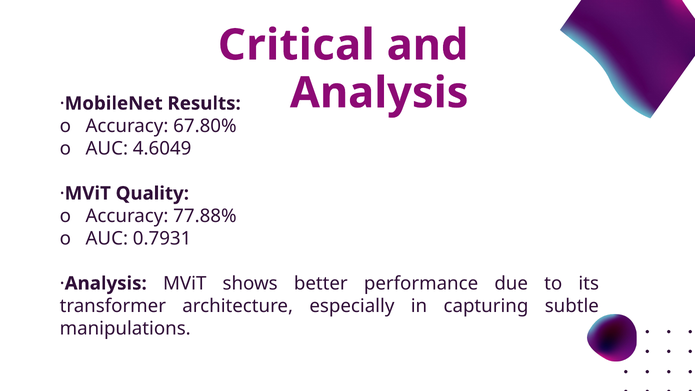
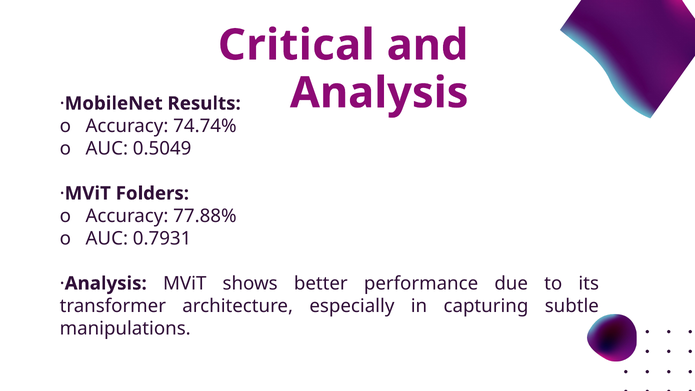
67.80%: 67.80% -> 74.74%
4.6049: 4.6049 -> 0.5049
Quality: Quality -> Folders
